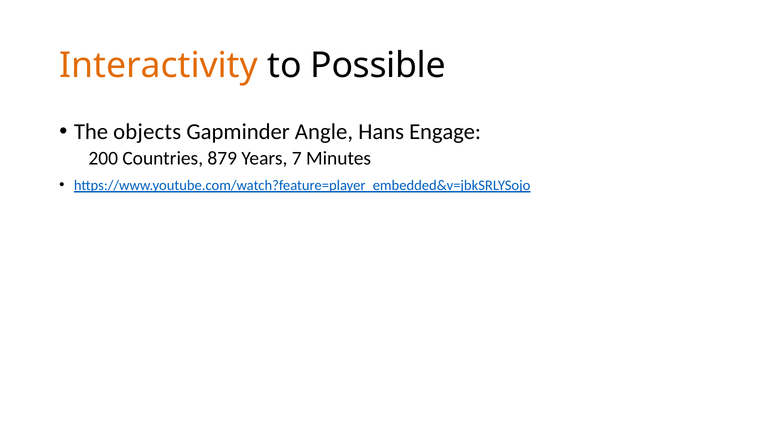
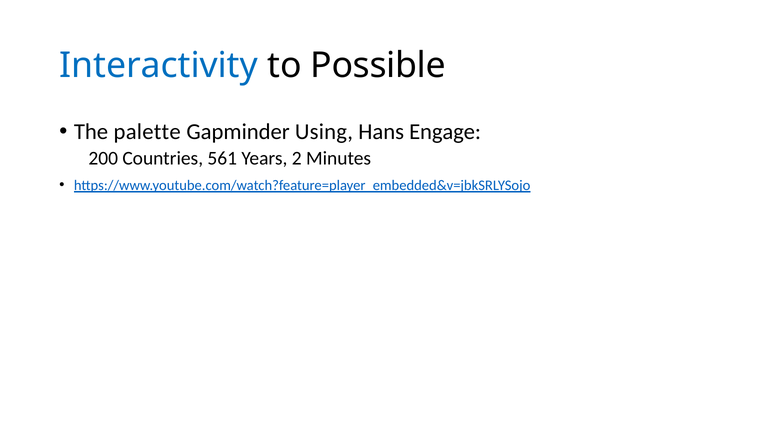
Interactivity colour: orange -> blue
objects: objects -> palette
Angle: Angle -> Using
879: 879 -> 561
7: 7 -> 2
